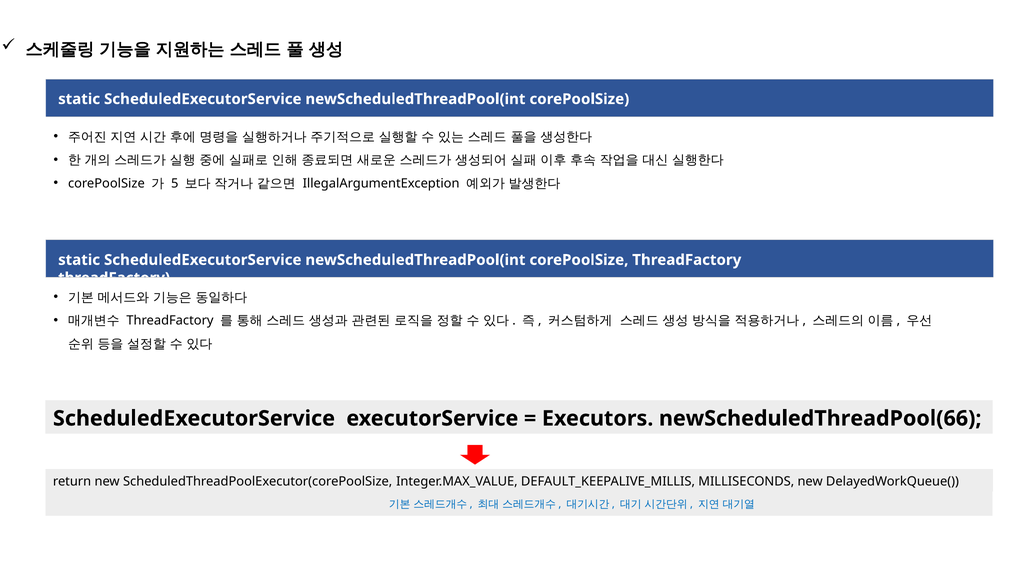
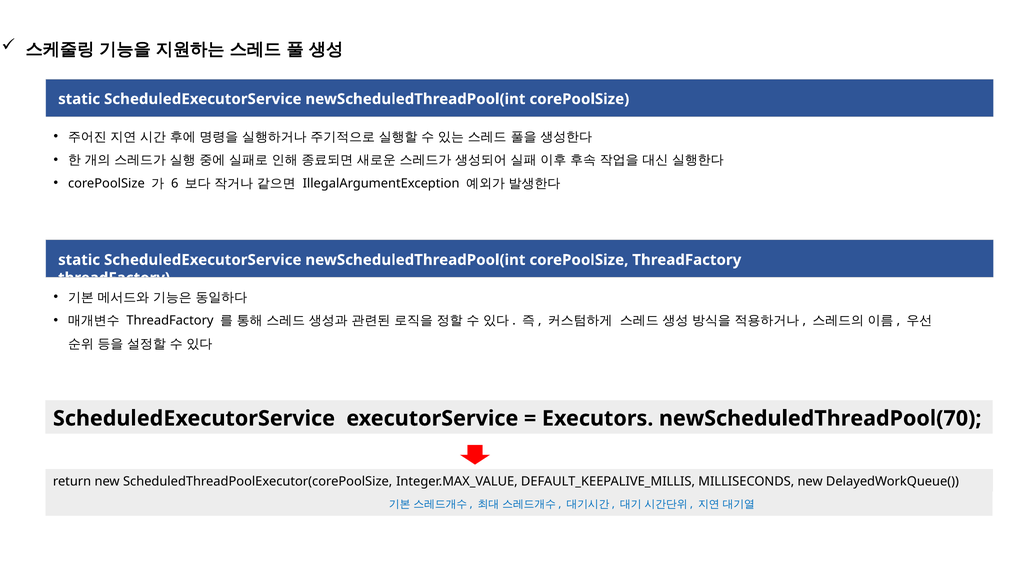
5: 5 -> 6
newScheduledThreadPool(66: newScheduledThreadPool(66 -> newScheduledThreadPool(70
